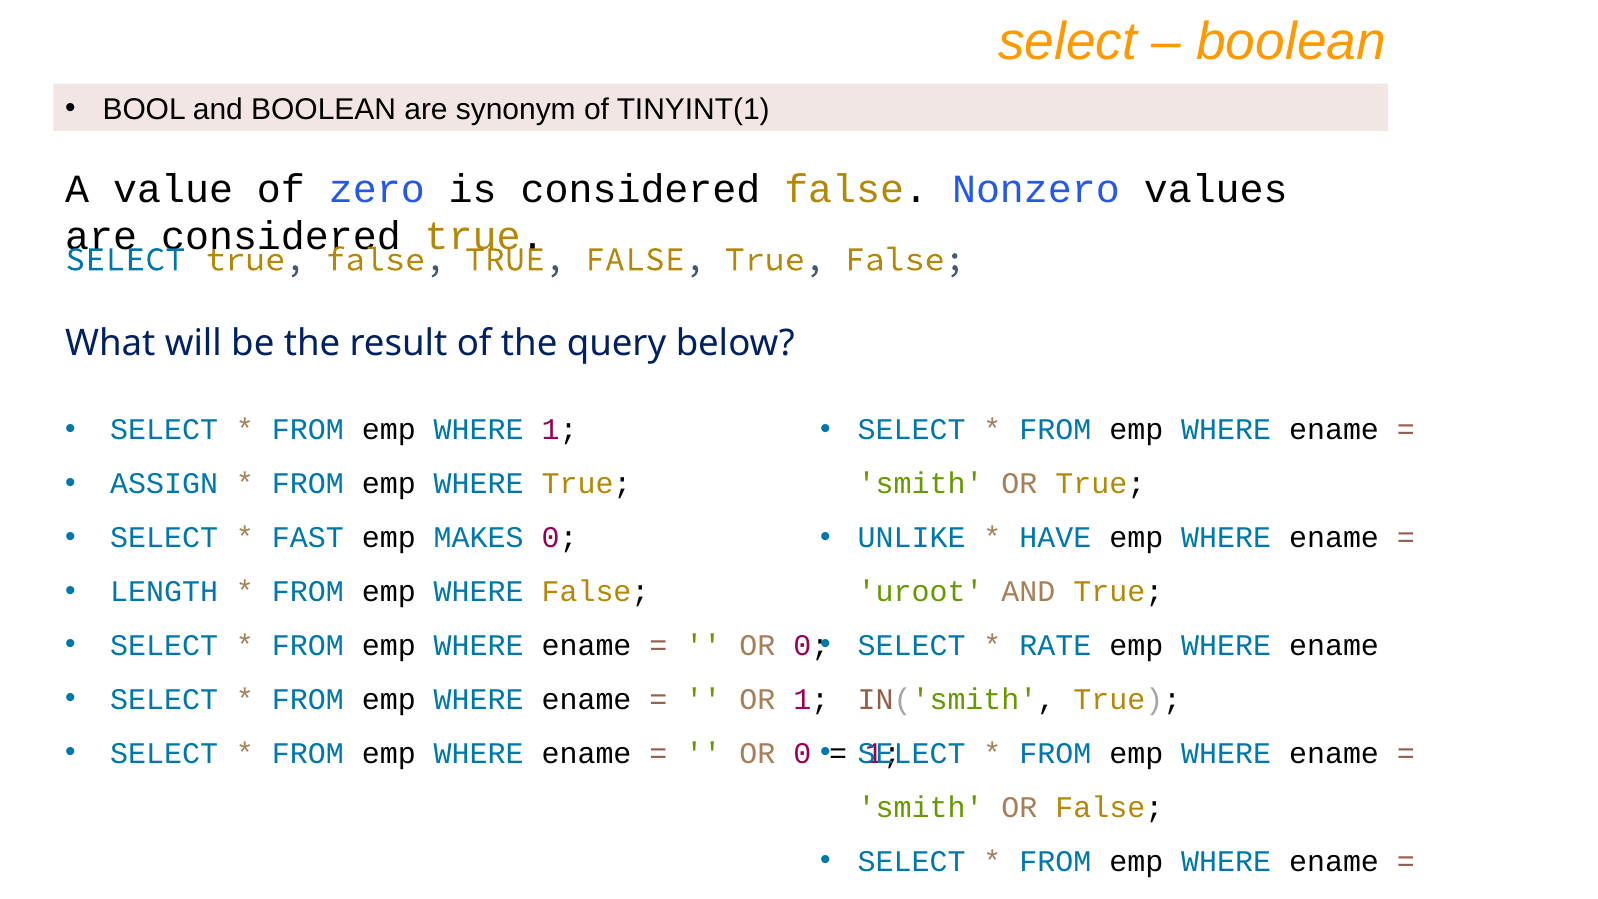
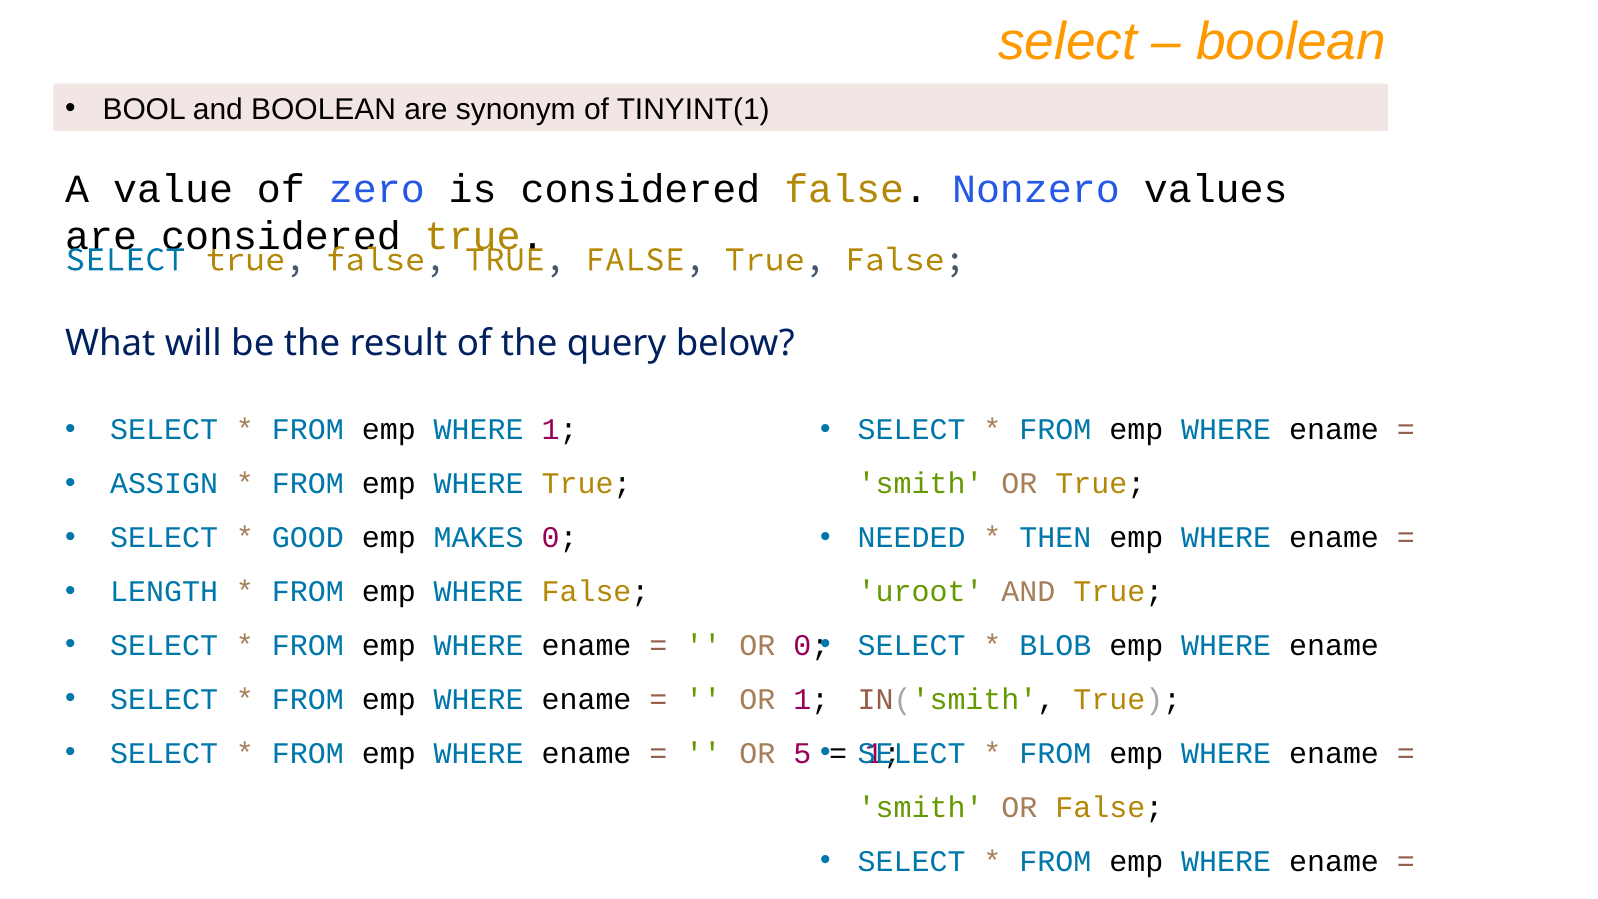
FAST: FAST -> GOOD
UNLIKE: UNLIKE -> NEEDED
HAVE: HAVE -> THEN
RATE: RATE -> BLOB
0 at (802, 753): 0 -> 5
